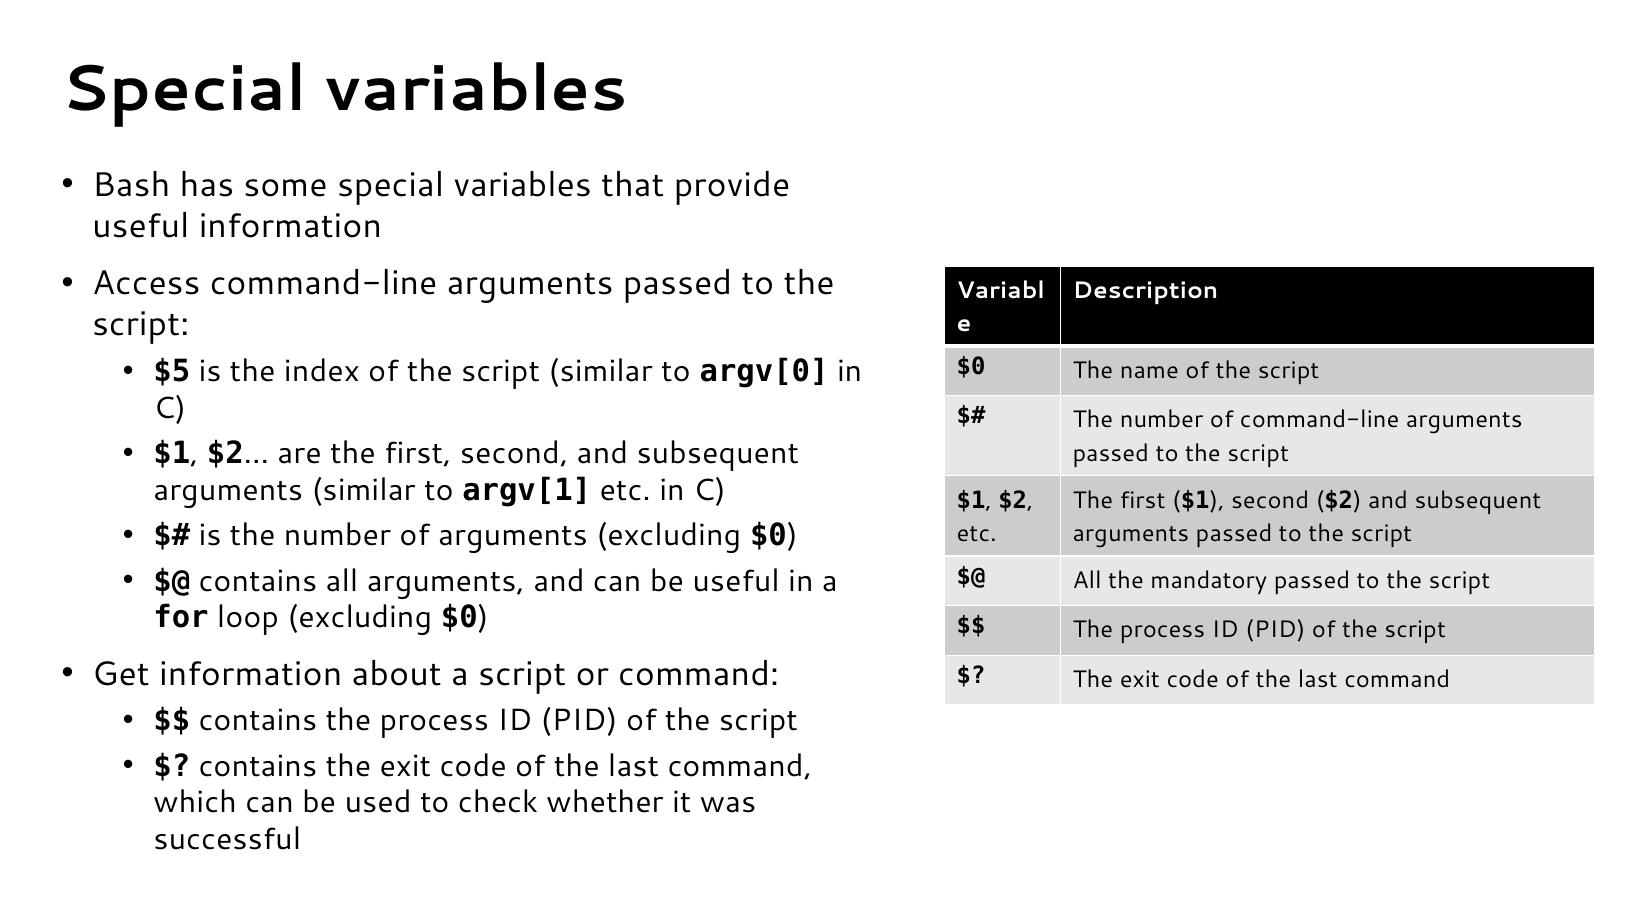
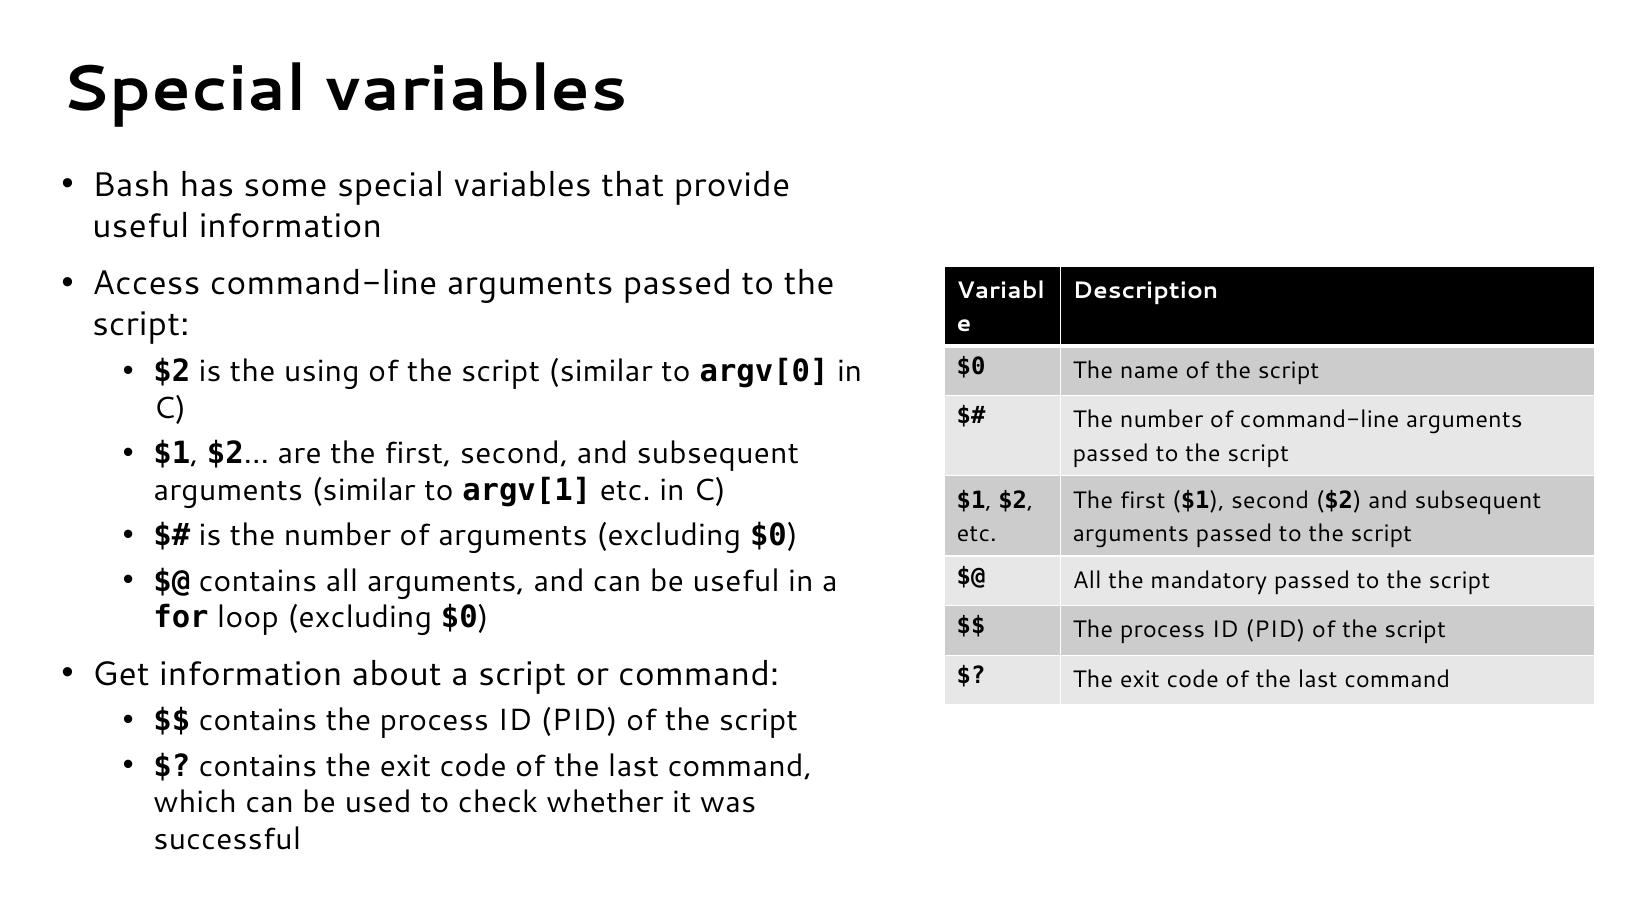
$5 at (172, 371): $5 -> $2
index: index -> using
